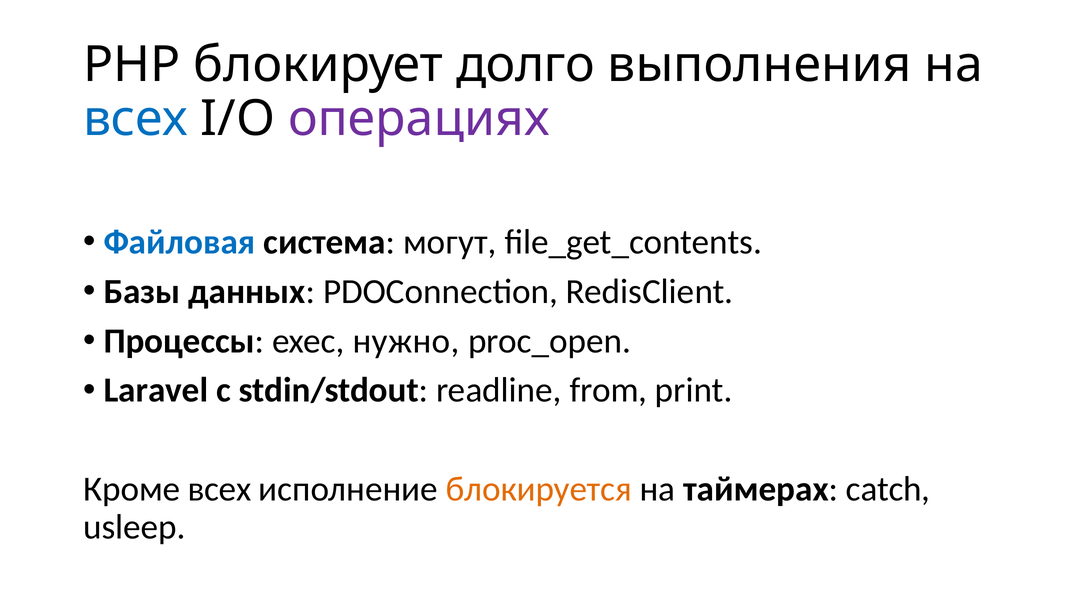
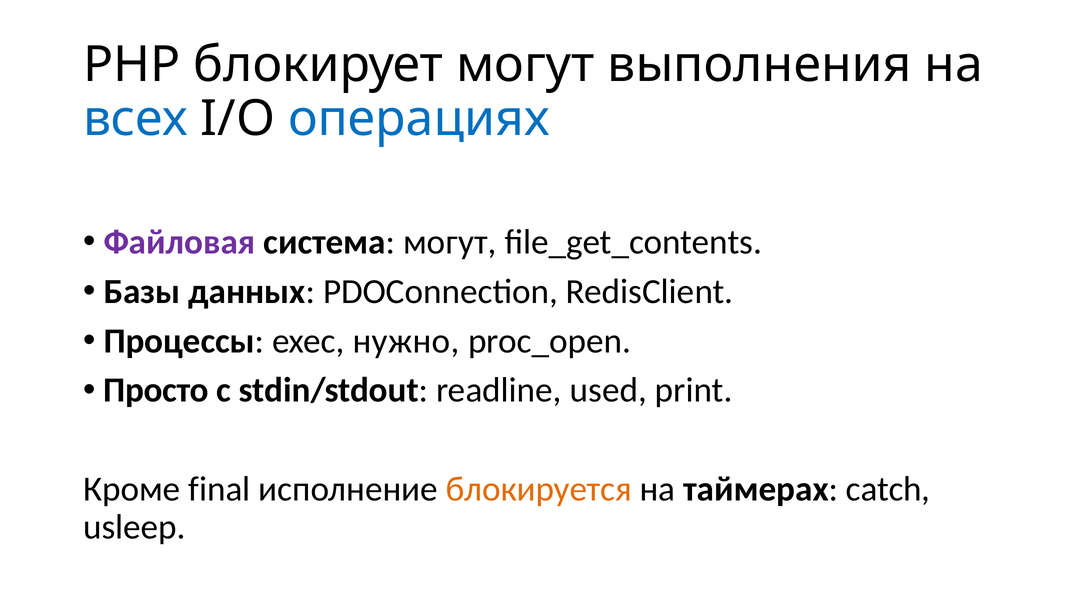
блокирует долго: долго -> могут
операциях colour: purple -> blue
Файловая colour: blue -> purple
Laravel: Laravel -> Просто
from: from -> used
Кроме всех: всех -> final
